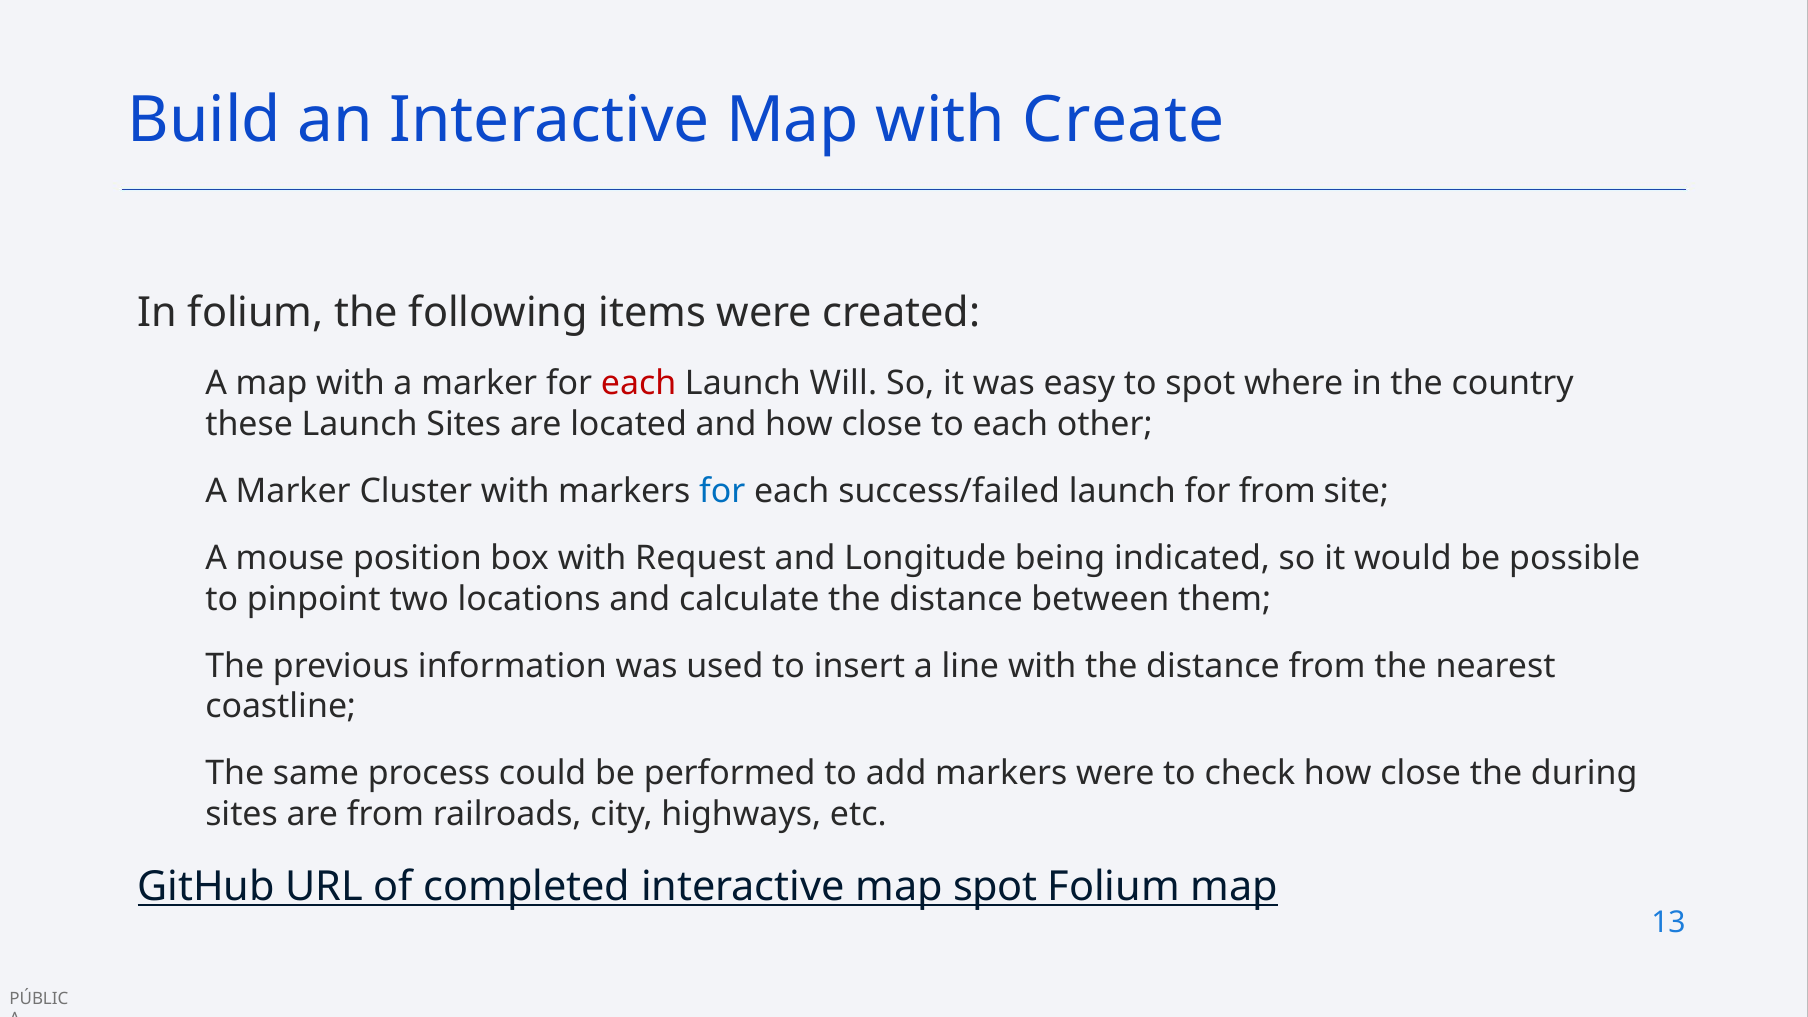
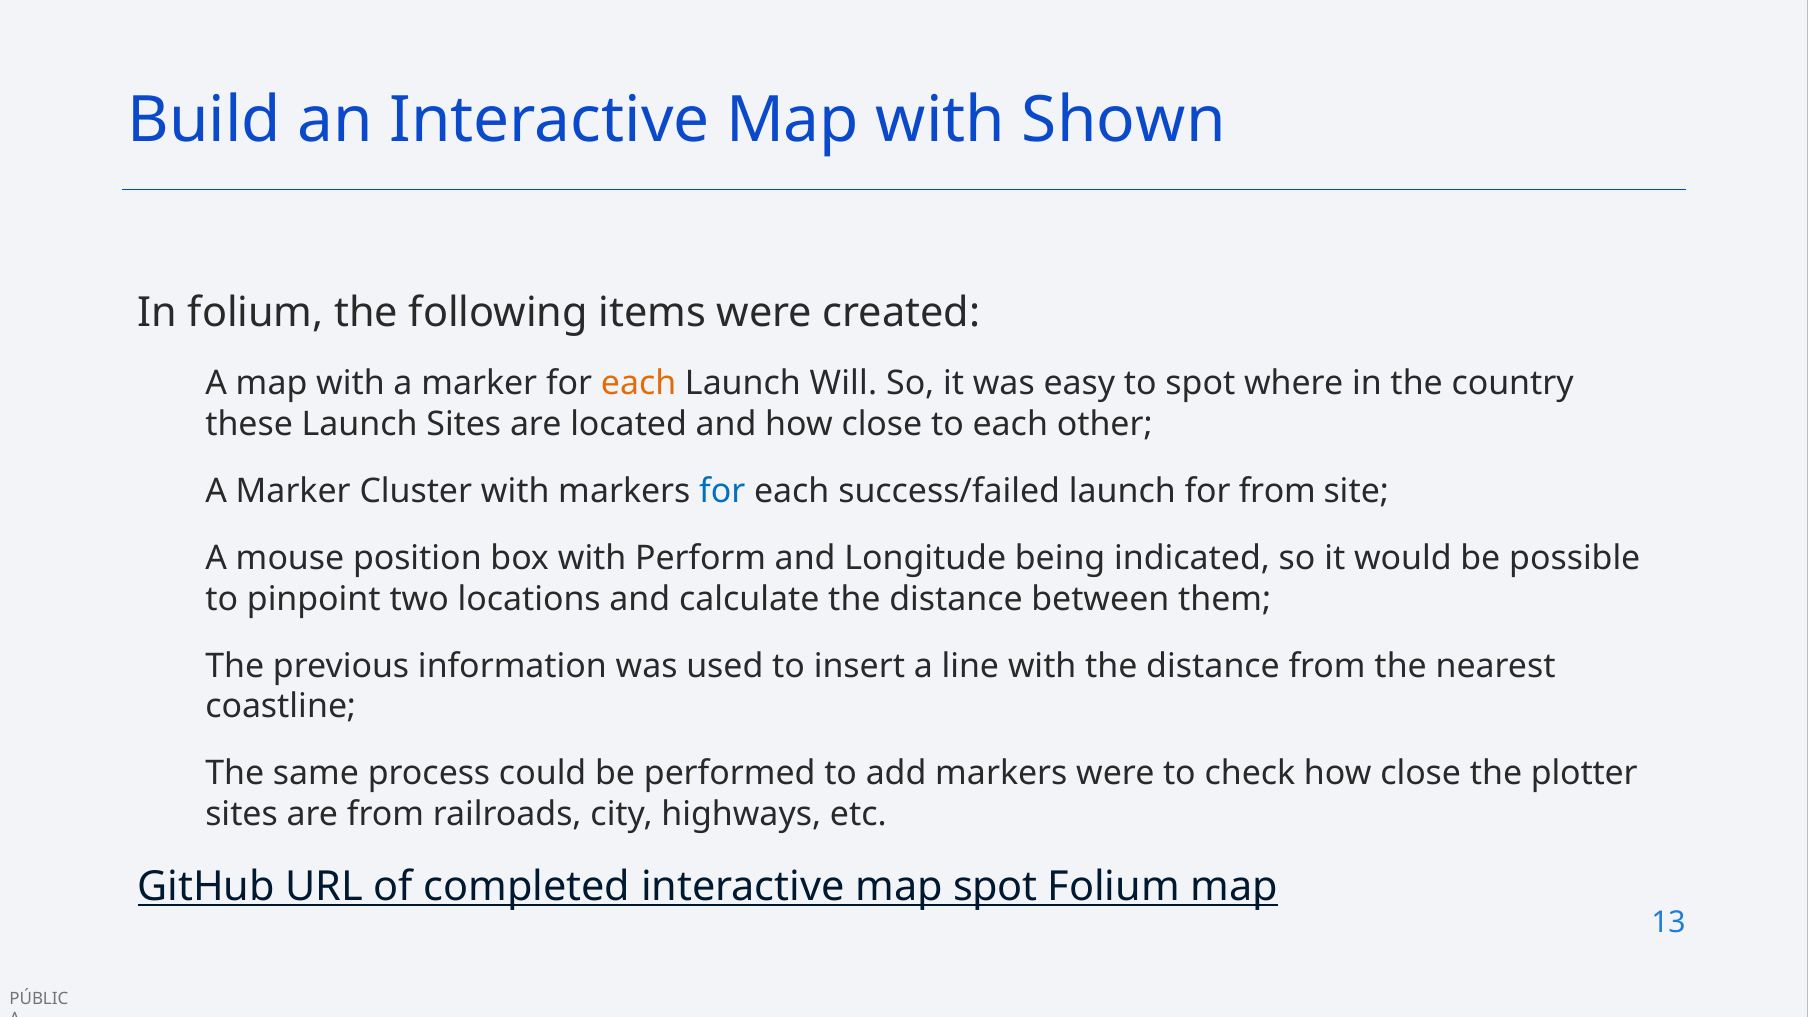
Create: Create -> Shown
each at (639, 383) colour: red -> orange
Request: Request -> Perform
during: during -> plotter
